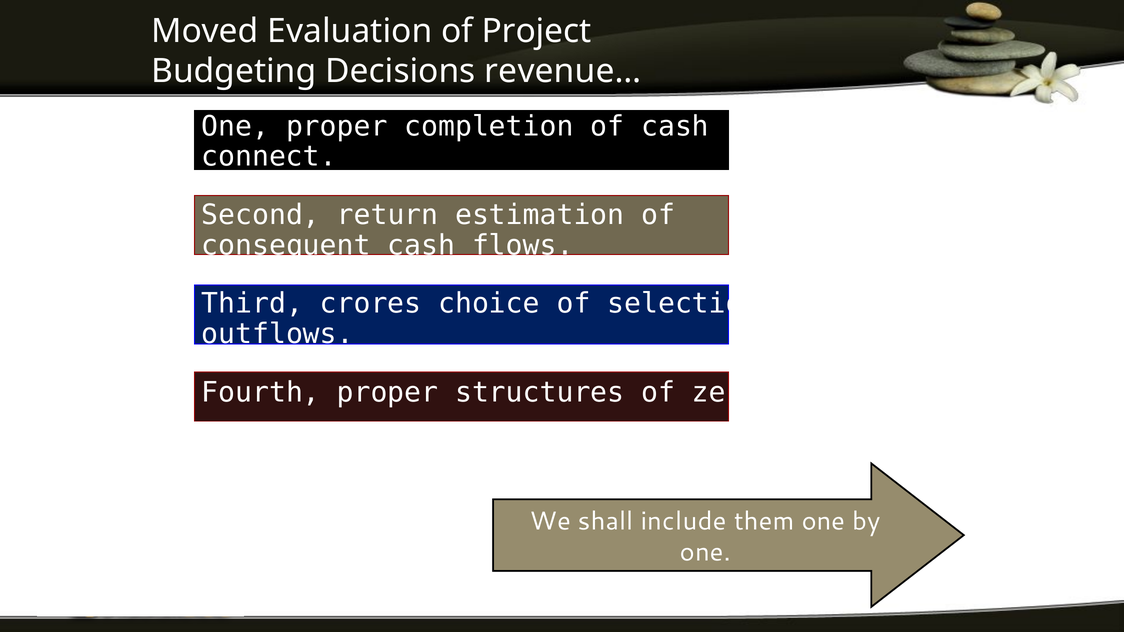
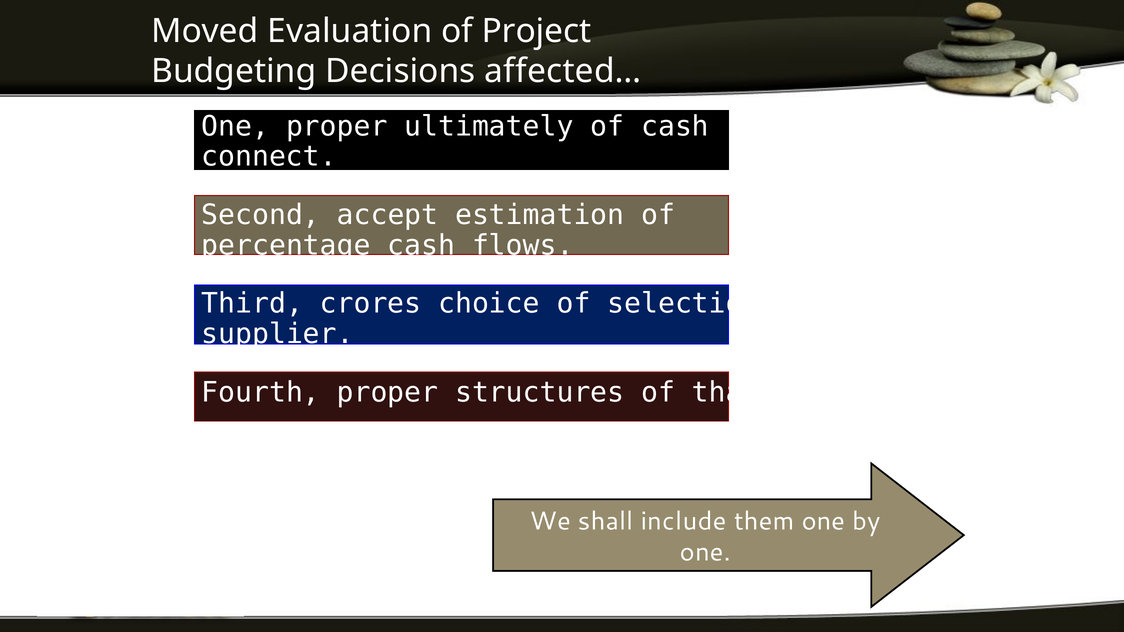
revenue…: revenue… -> affected…
completion: completion -> ultimately
return: return -> accept
consequent: consequent -> percentage
outflows: outflows -> supplier
zero: zero -> that
